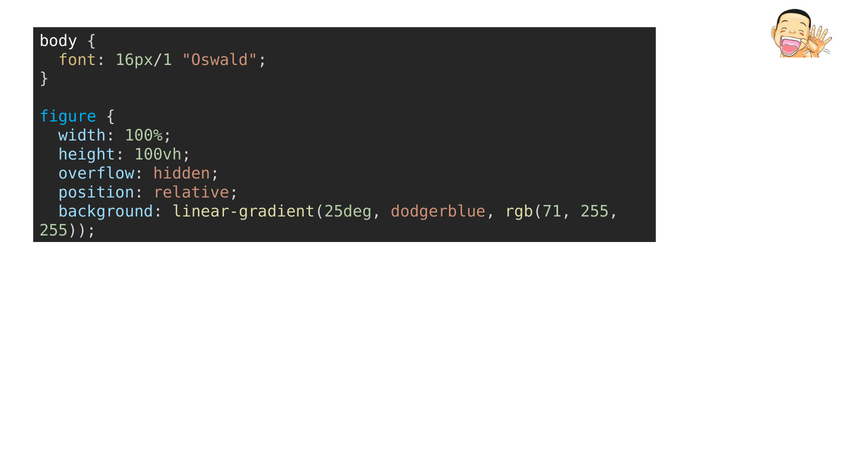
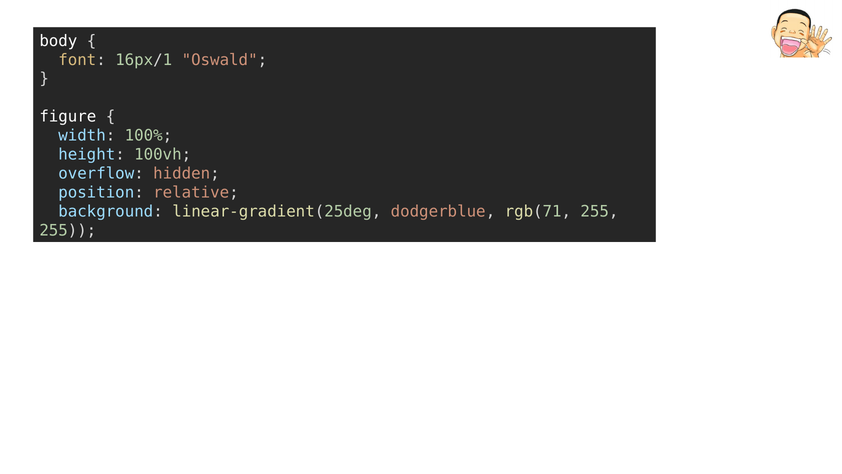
figure colour: light blue -> white
